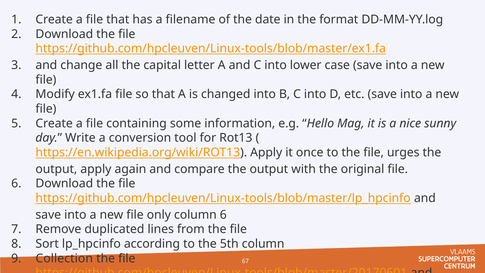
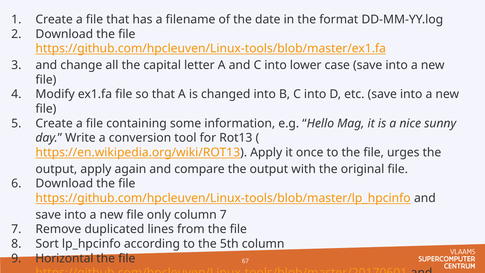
column 6: 6 -> 7
Collection: Collection -> Horizontal
